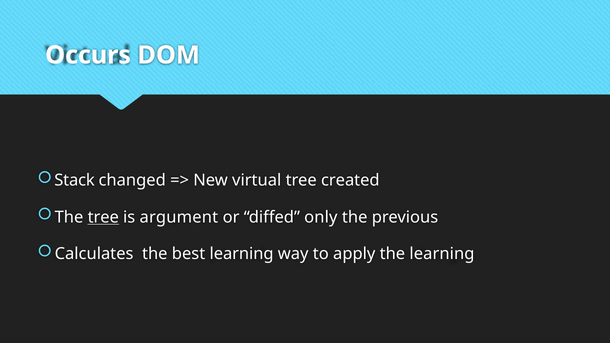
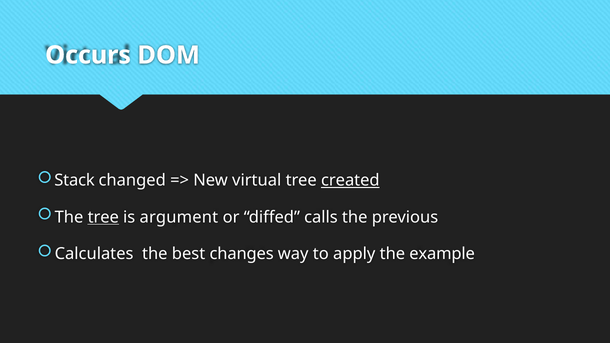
created underline: none -> present
only: only -> calls
best learning: learning -> changes
the learning: learning -> example
